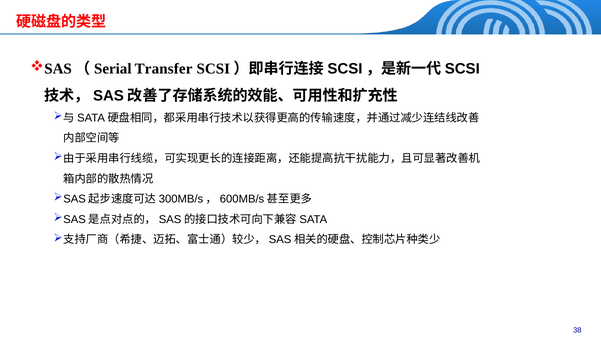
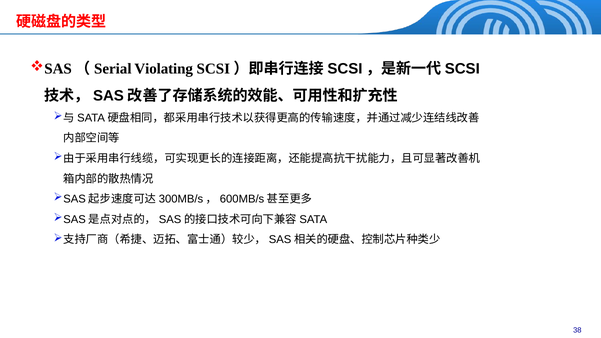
Transfer: Transfer -> Violating
